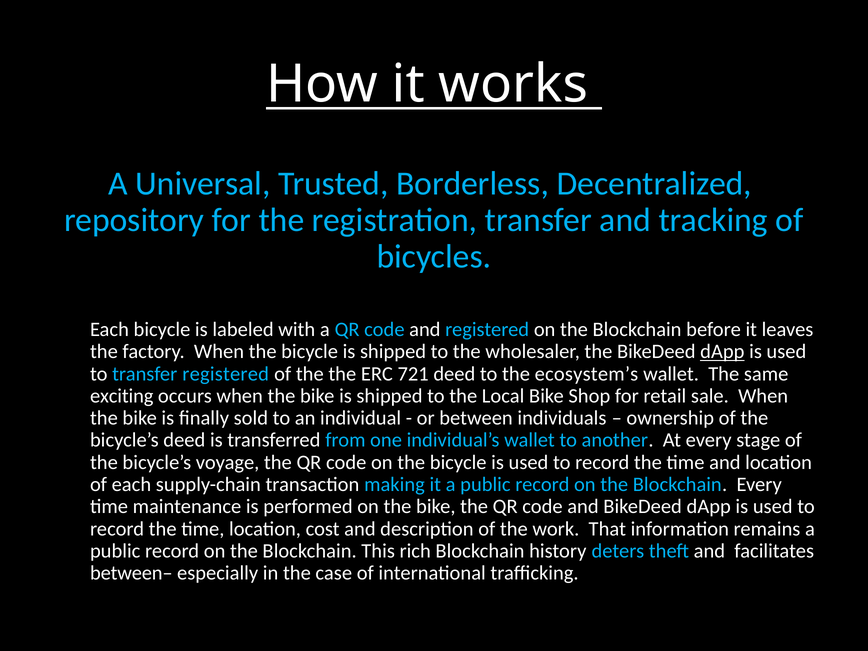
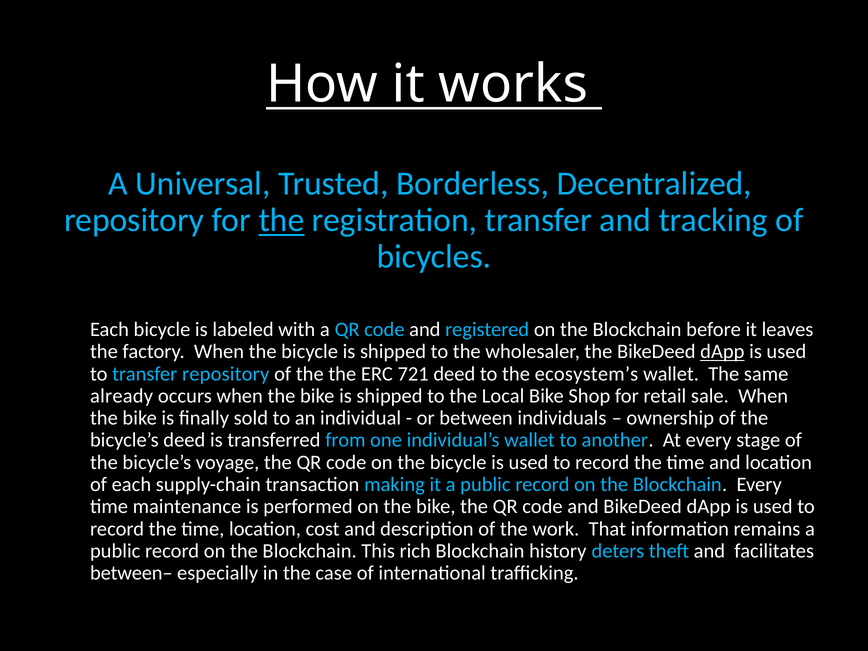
the at (281, 220) underline: none -> present
transfer registered: registered -> repository
exciting: exciting -> already
